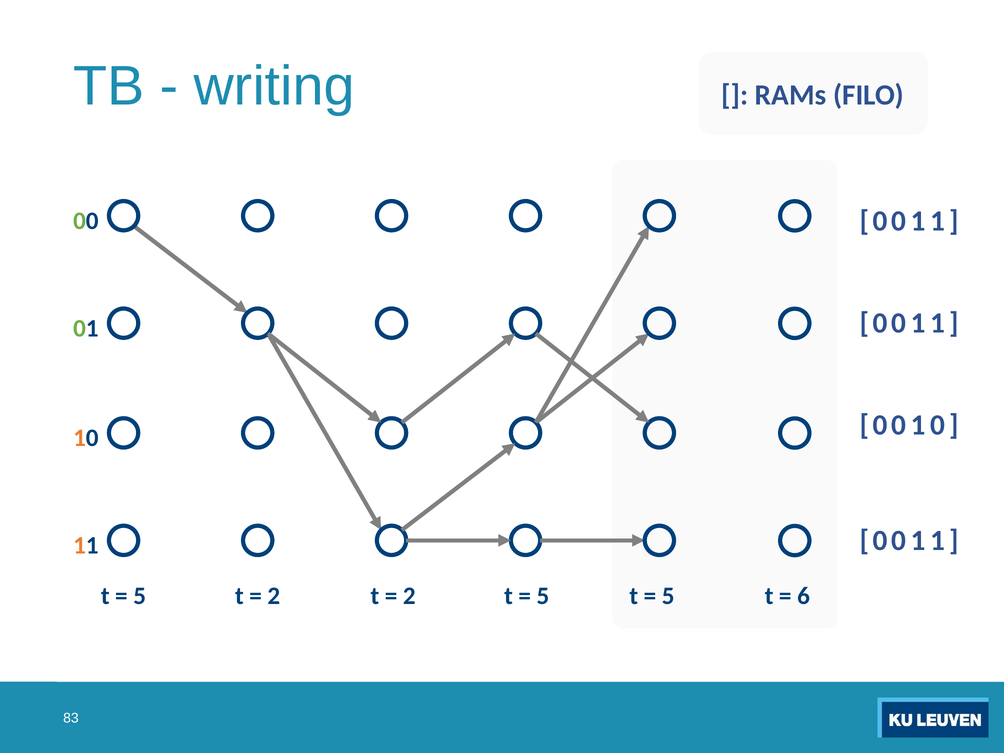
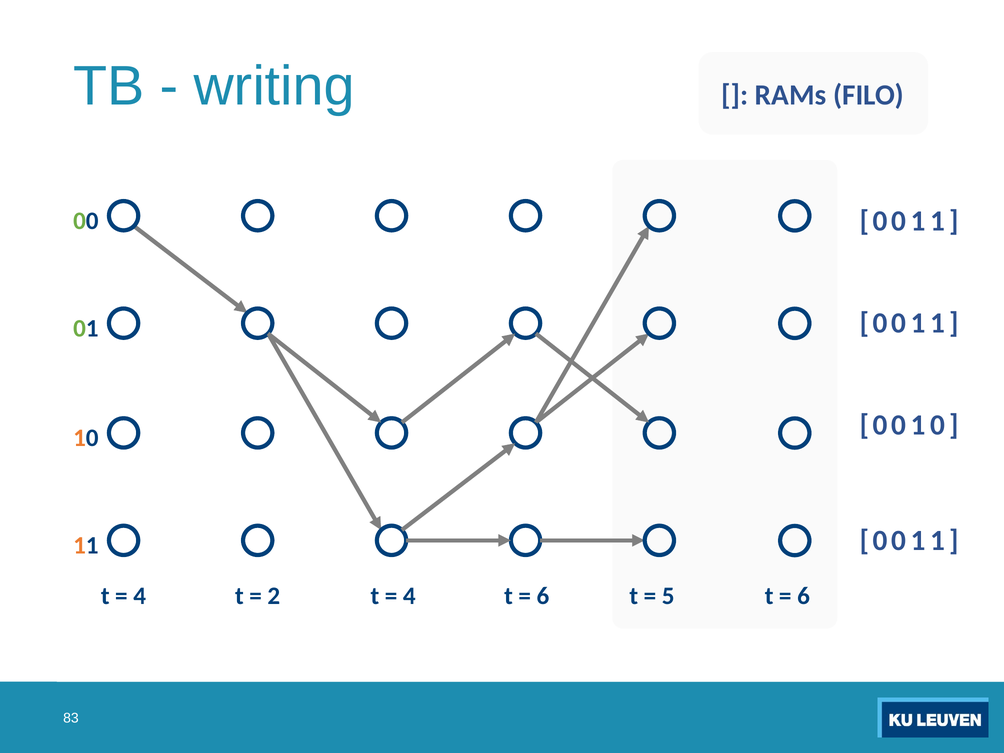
5 at (140, 596): 5 -> 4
2 at (409, 596): 2 -> 4
5 at (543, 596): 5 -> 6
